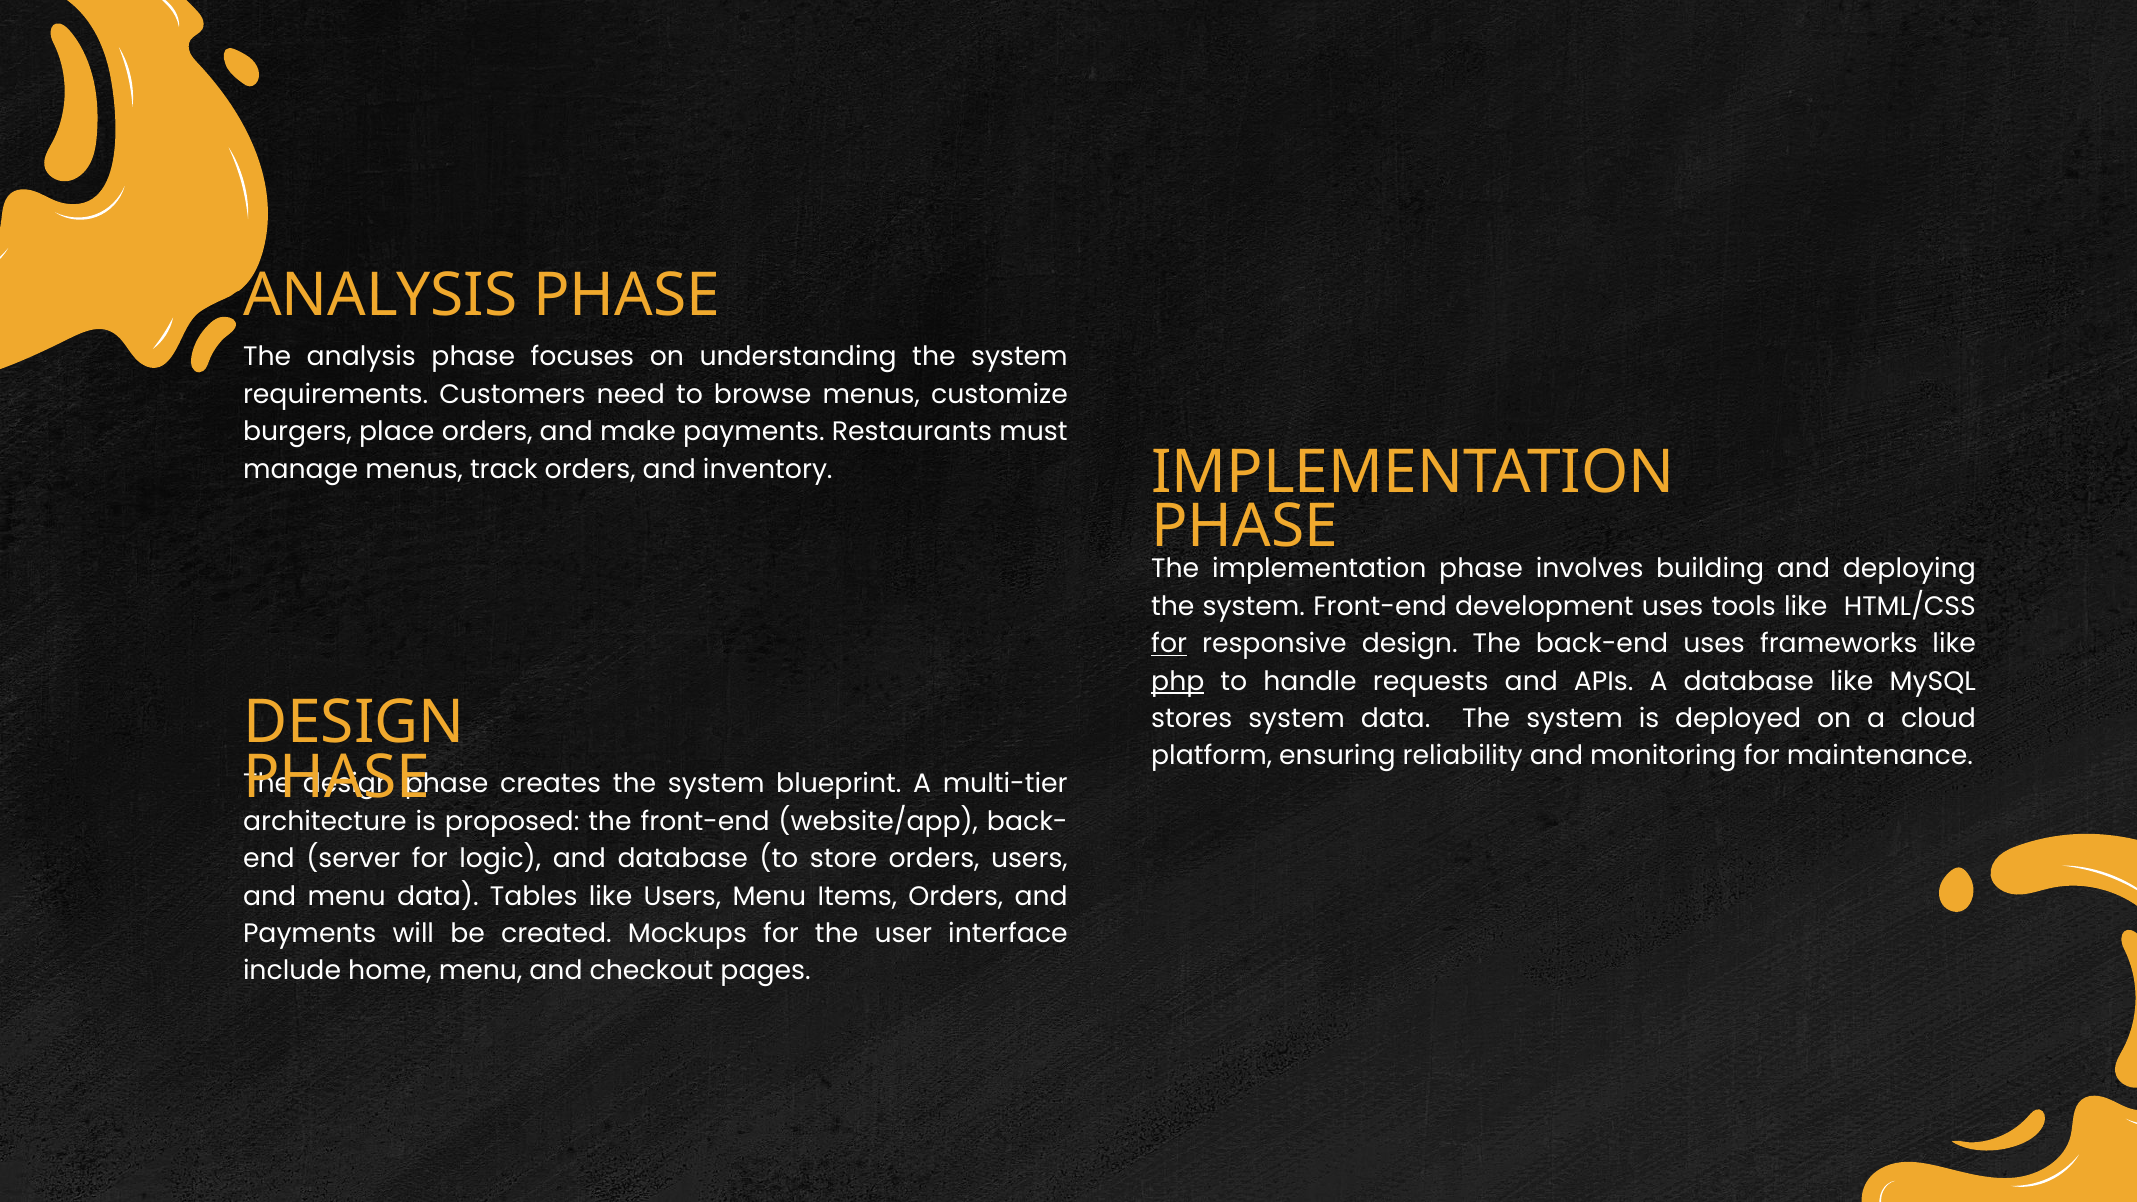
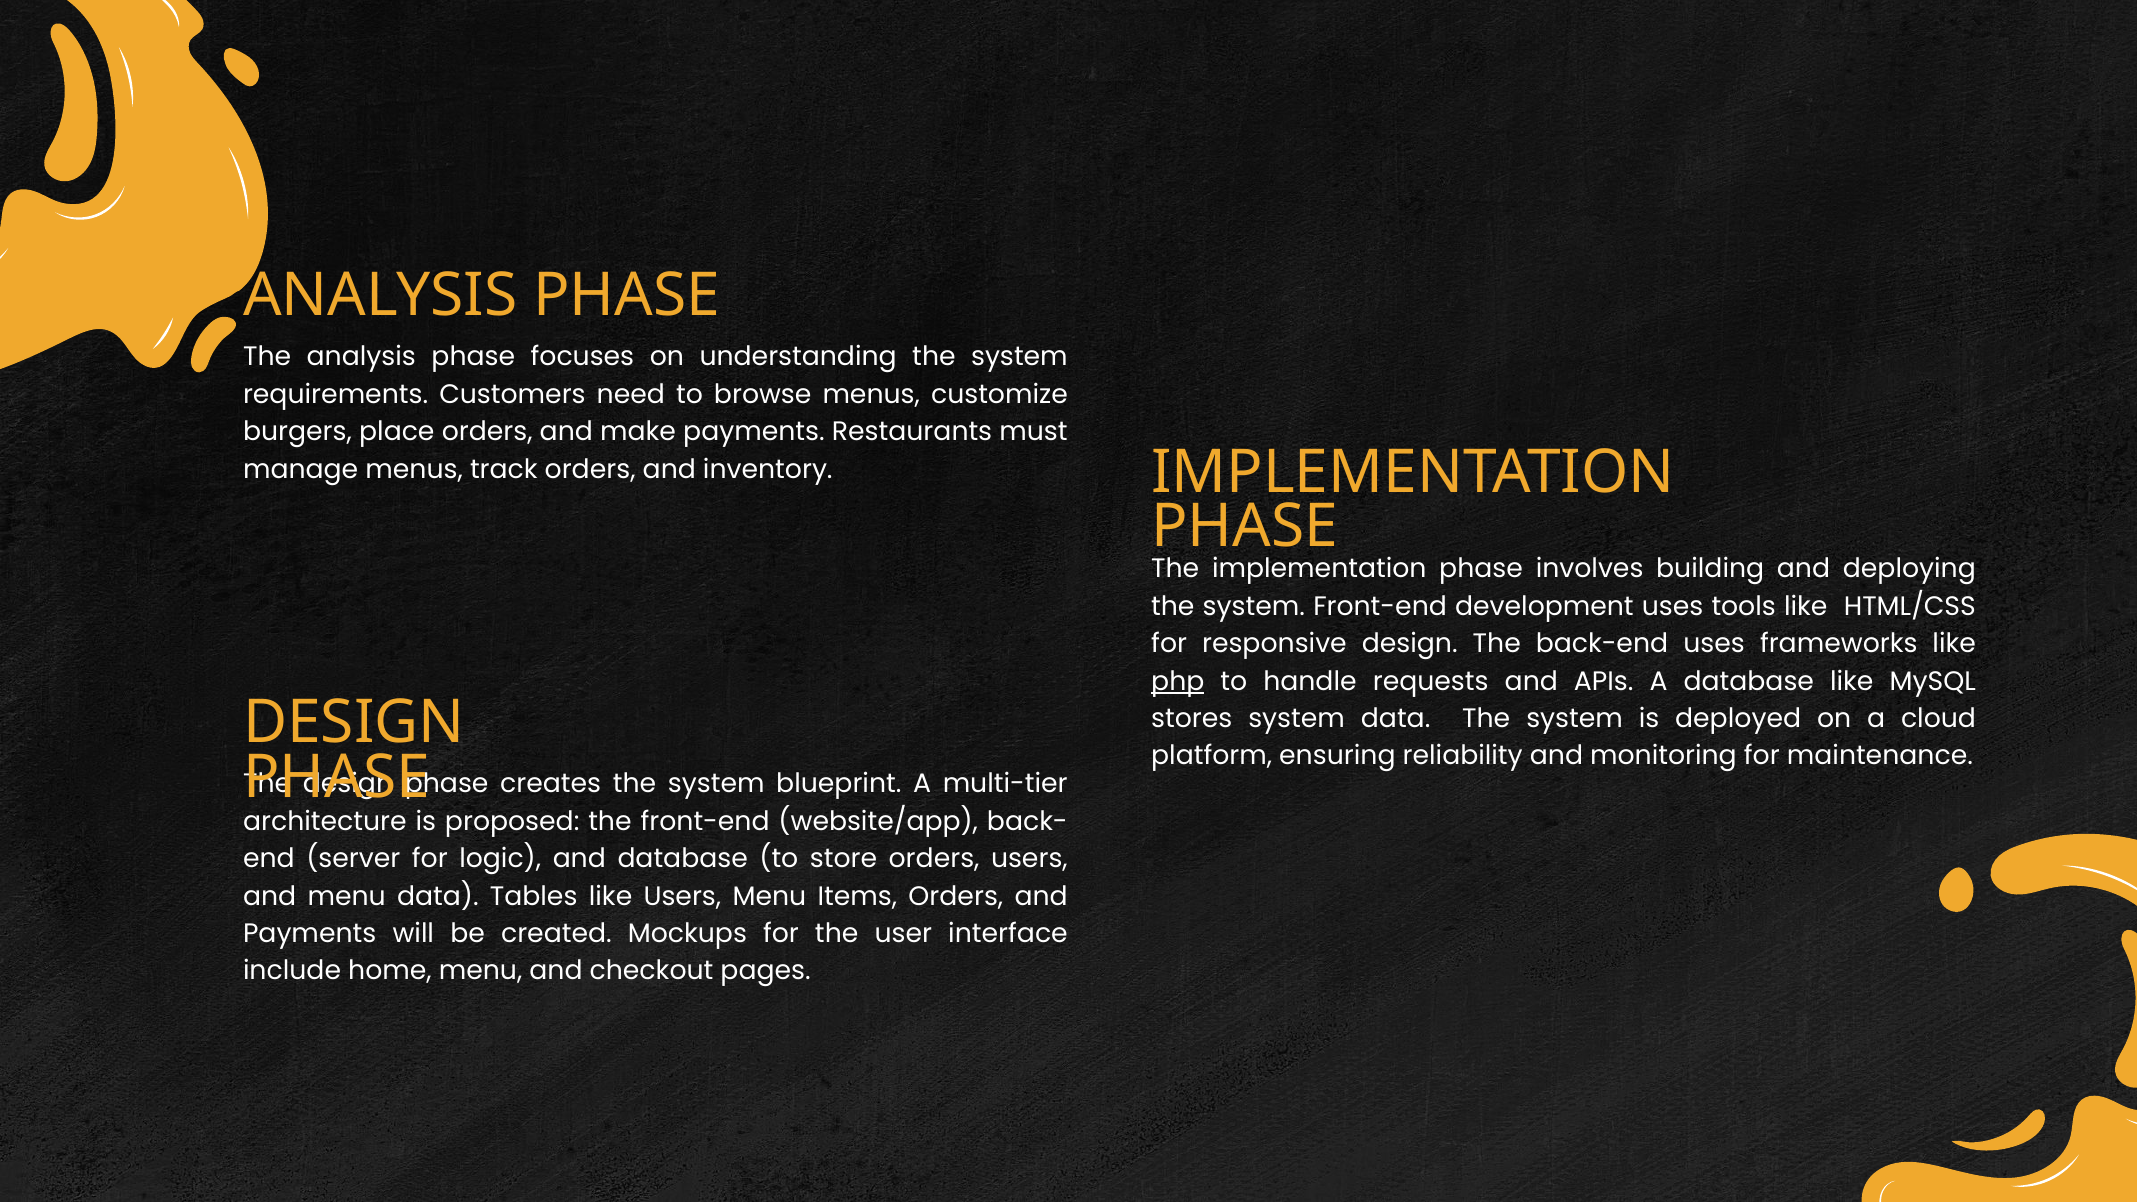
for at (1169, 644) underline: present -> none
